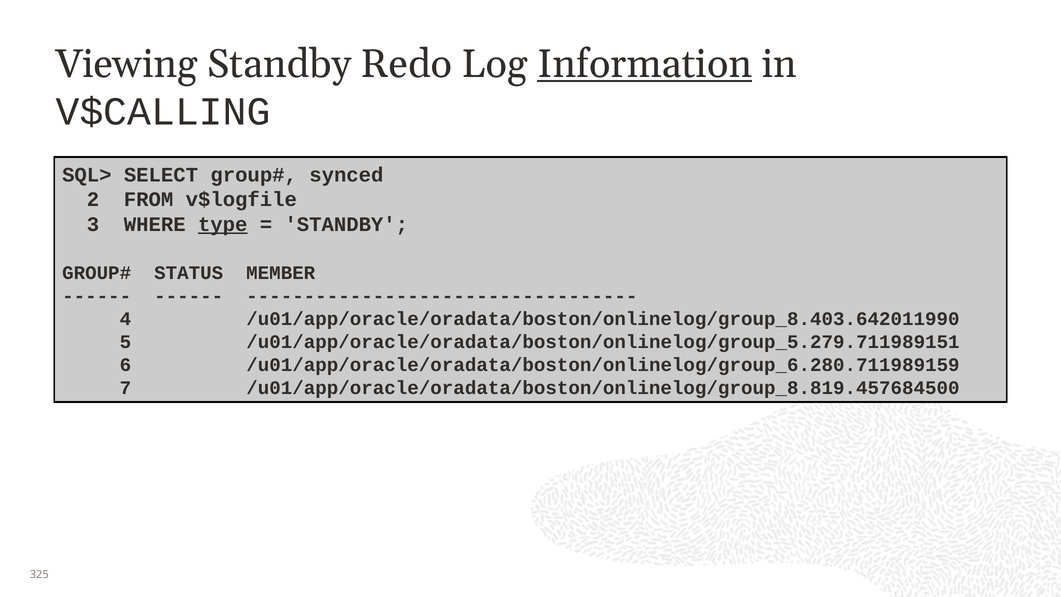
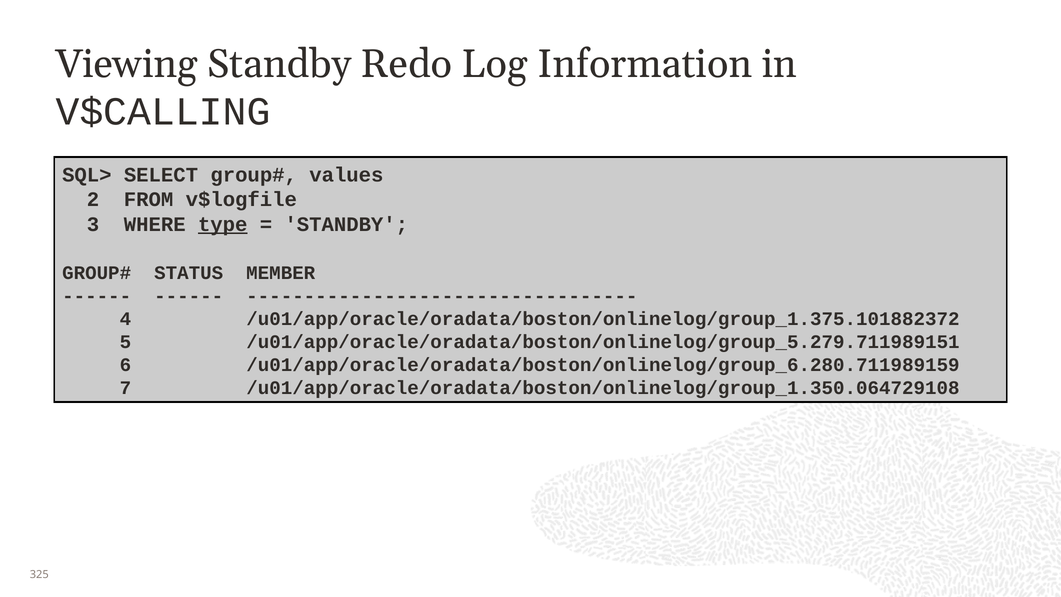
Information underline: present -> none
synced: synced -> values
/u01/app/oracle/oradata/boston/onlinelog/group_8.403.642011990: /u01/app/oracle/oradata/boston/onlinelog/group_8.403.642011990 -> /u01/app/oracle/oradata/boston/onlinelog/group_1.375.101882372
/u01/app/oracle/oradata/boston/onlinelog/group_8.819.457684500: /u01/app/oracle/oradata/boston/onlinelog/group_8.819.457684500 -> /u01/app/oracle/oradata/boston/onlinelog/group_1.350.064729108
